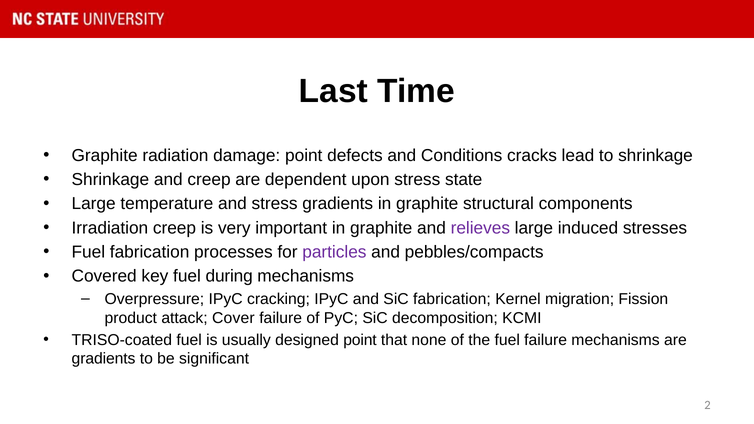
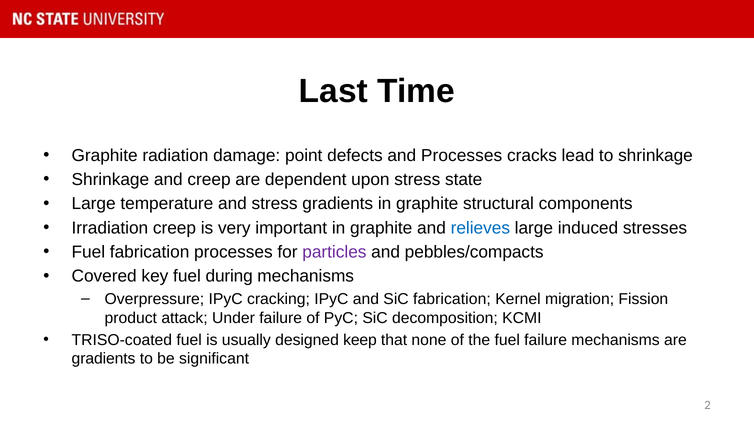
and Conditions: Conditions -> Processes
relieves colour: purple -> blue
Cover: Cover -> Under
designed point: point -> keep
